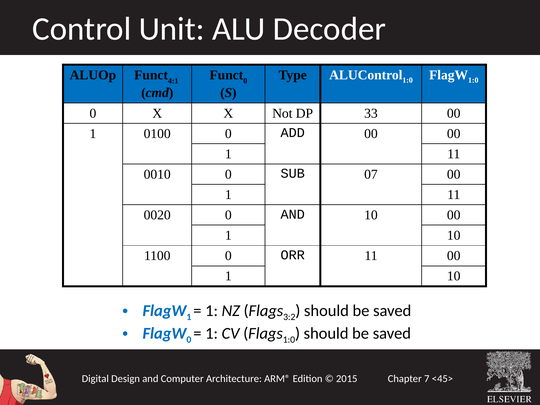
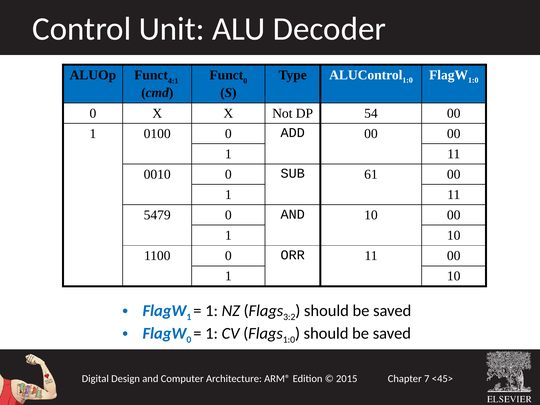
33: 33 -> 54
07: 07 -> 61
0020: 0020 -> 5479
